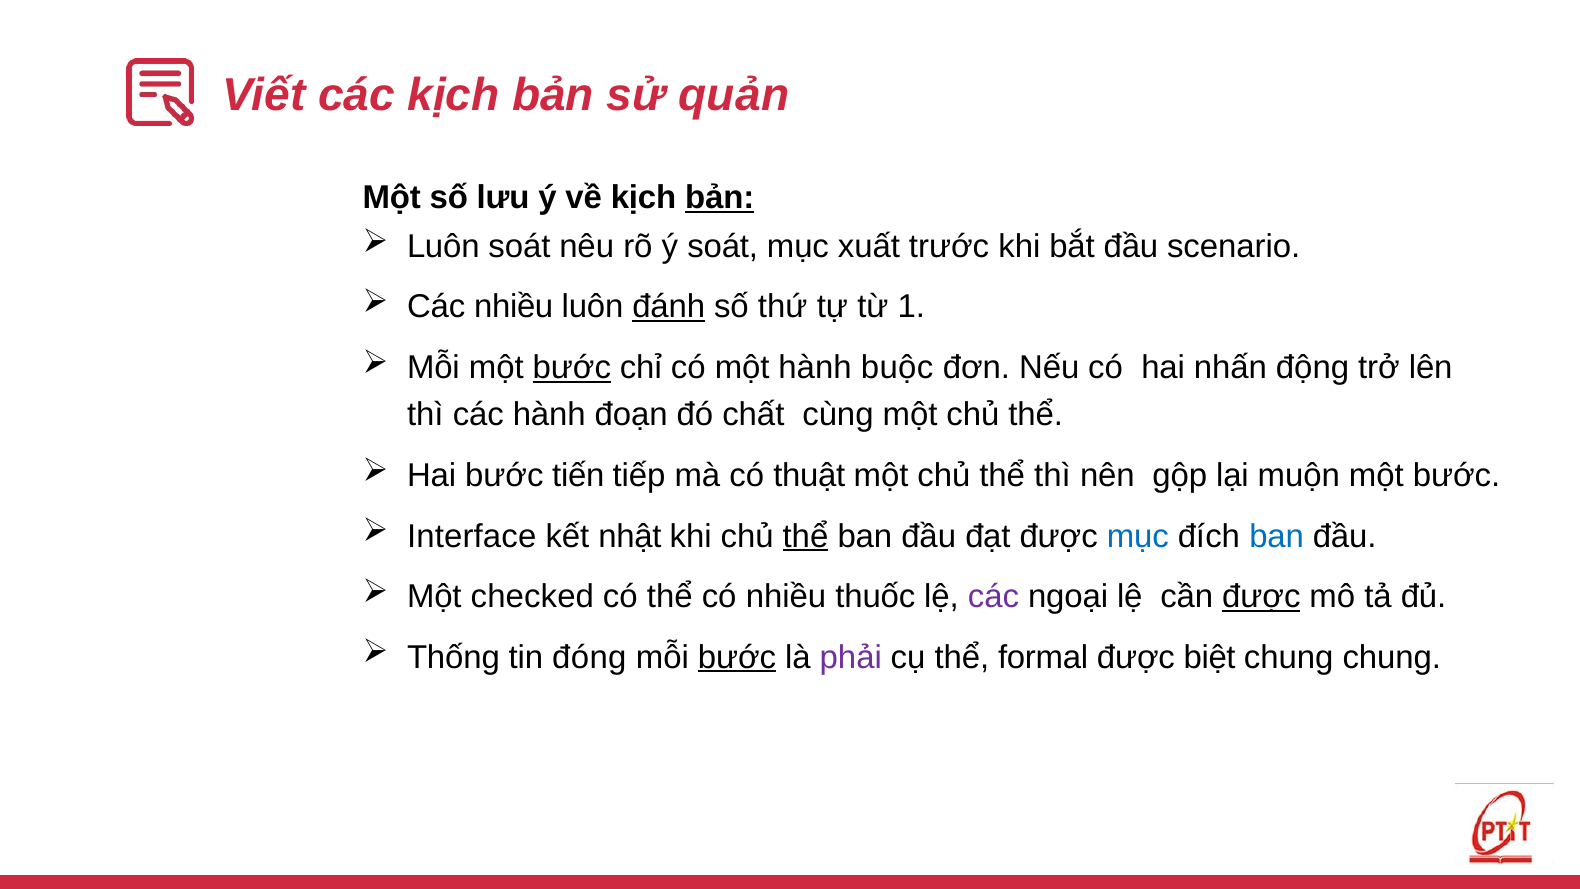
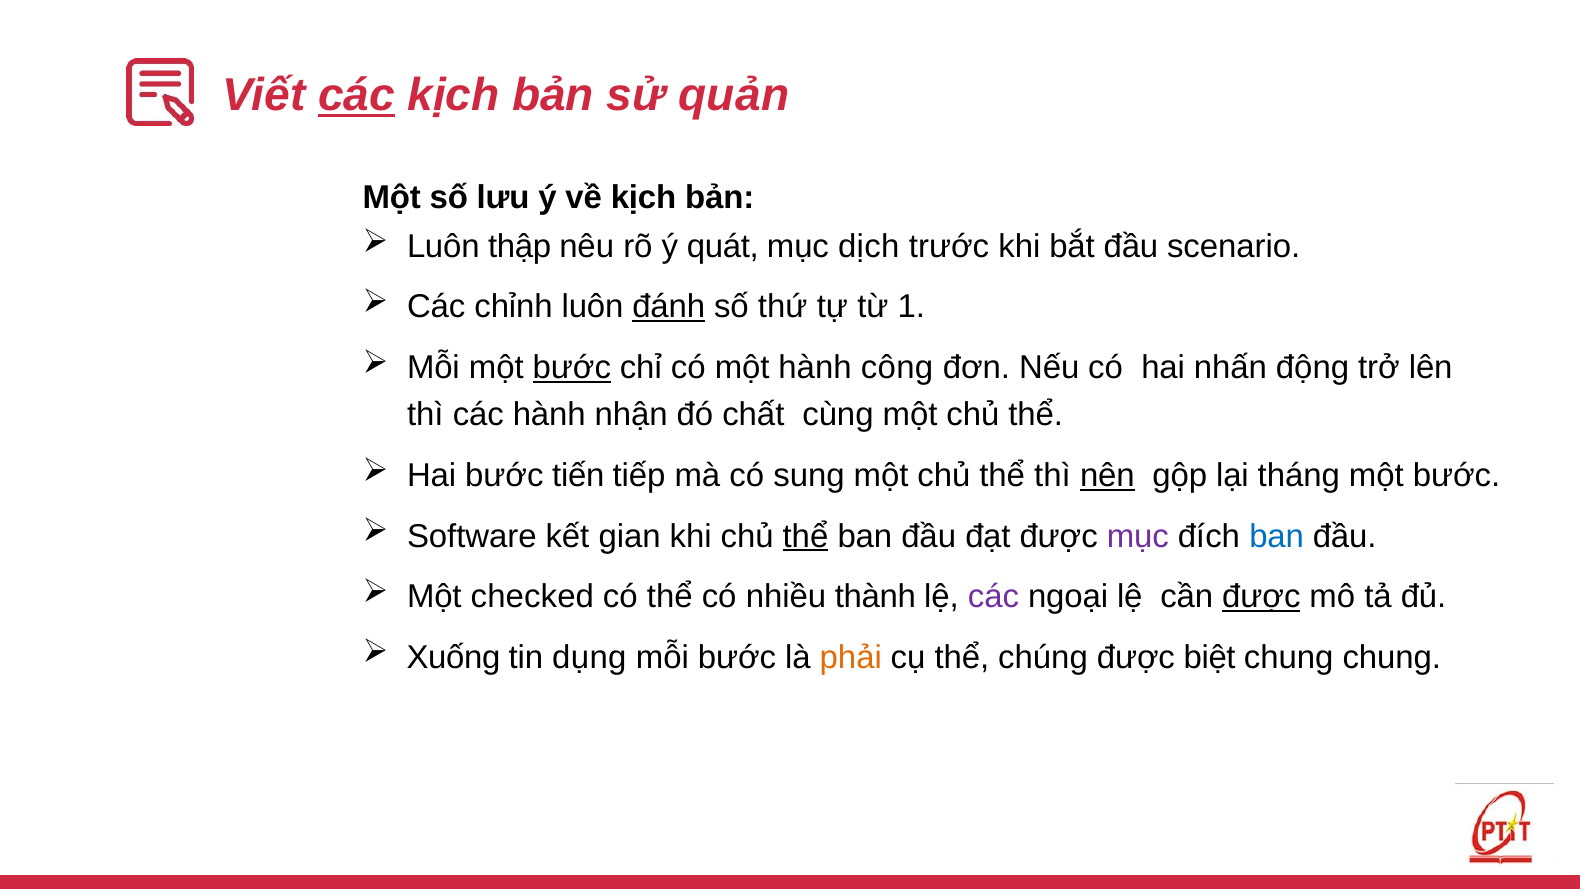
các at (356, 95) underline: none -> present
bản at (720, 197) underline: present -> none
Luôn soát: soát -> thập
ý soát: soát -> quát
xuất: xuất -> dịch
Các nhiều: nhiều -> chỉnh
buộc: buộc -> công
đoạn: đoạn -> nhận
thuật: thuật -> sung
nên underline: none -> present
muộn: muộn -> tháng
Interface: Interface -> Software
nhật: nhật -> gian
mục at (1138, 536) colour: blue -> purple
thuốc: thuốc -> thành
Thống: Thống -> Xuống
đóng: đóng -> dụng
bước at (737, 657) underline: present -> none
phải colour: purple -> orange
formal: formal -> chúng
